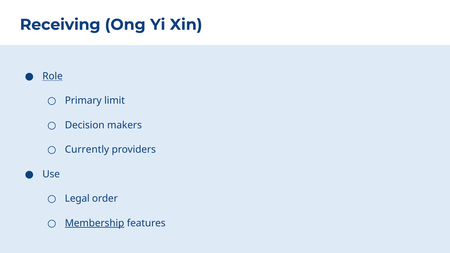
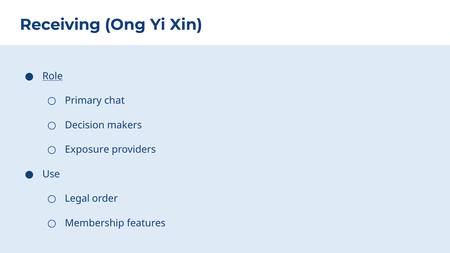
limit: limit -> chat
Currently: Currently -> Exposure
Membership underline: present -> none
